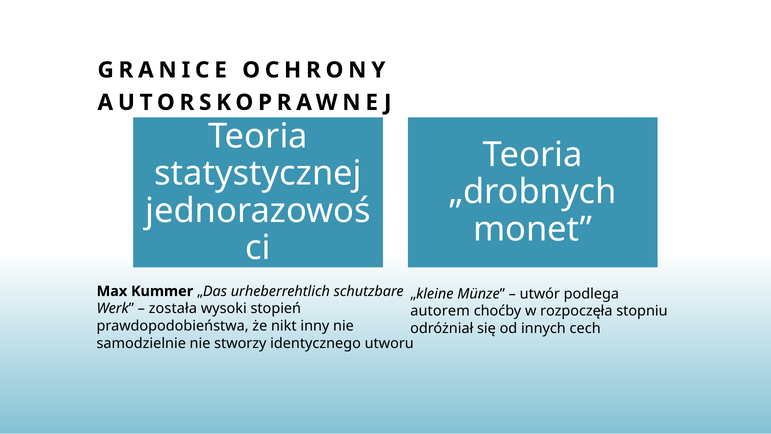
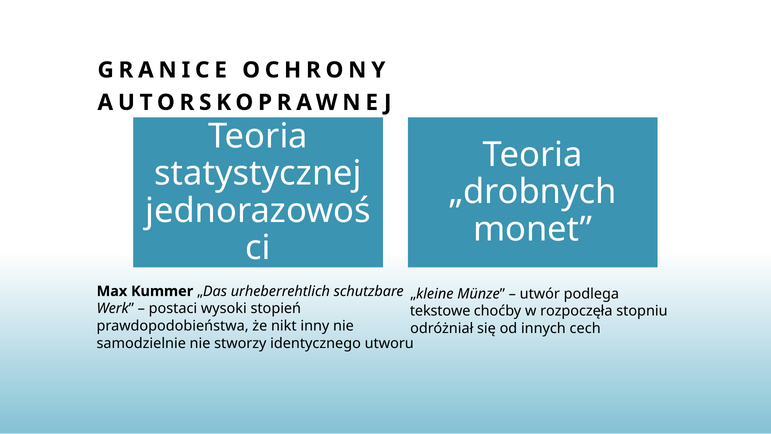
została: została -> postaci
autorem: autorem -> tekstowe
